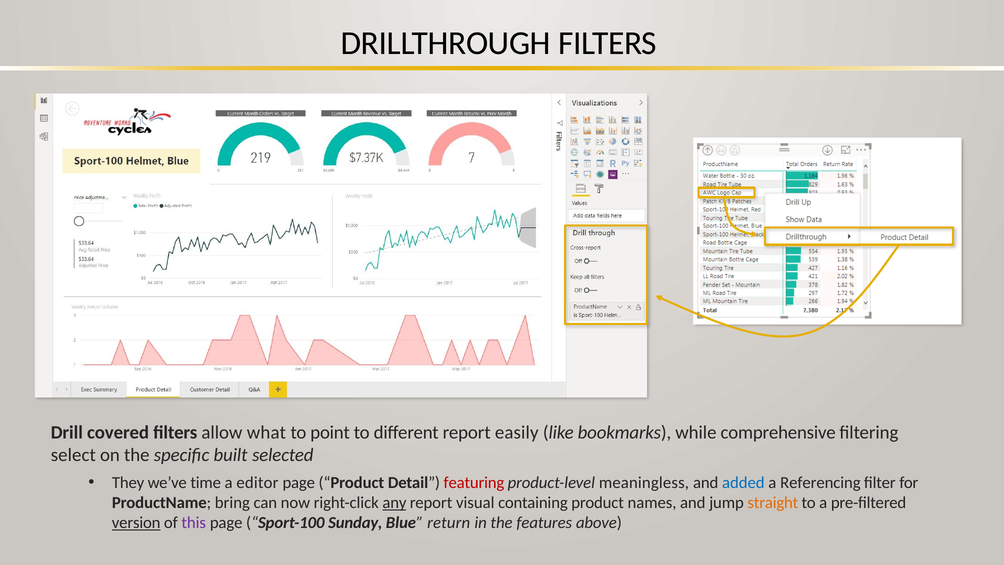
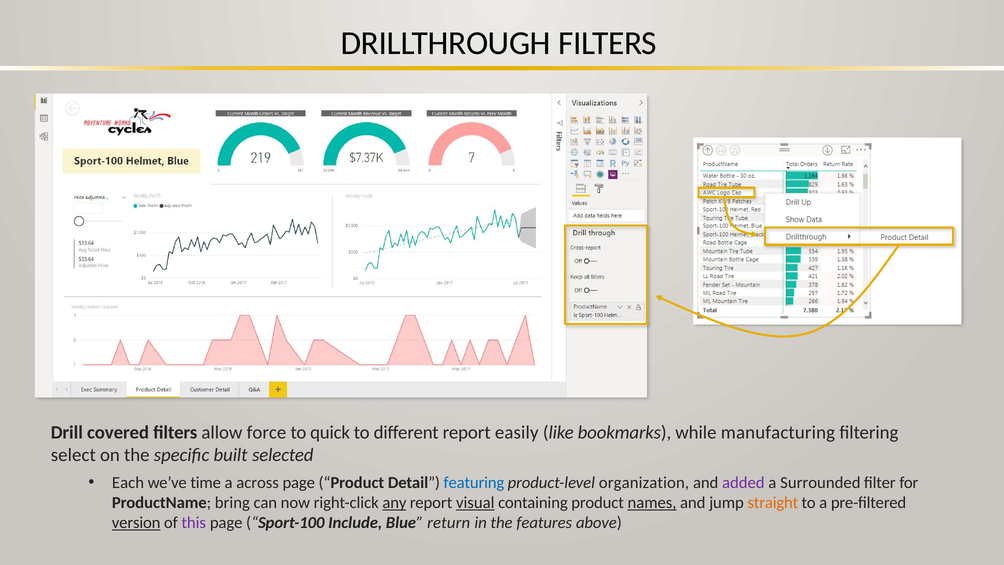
what: what -> force
point: point -> quick
comprehensive: comprehensive -> manufacturing
They: They -> Each
editor: editor -> across
featuring colour: red -> blue
meaningless: meaningless -> organization
added colour: blue -> purple
Referencing: Referencing -> Surrounded
visual underline: none -> present
names underline: none -> present
Sunday: Sunday -> Include
